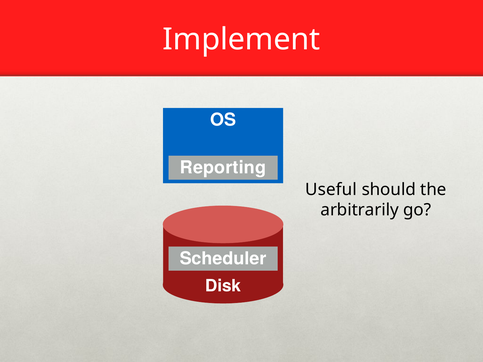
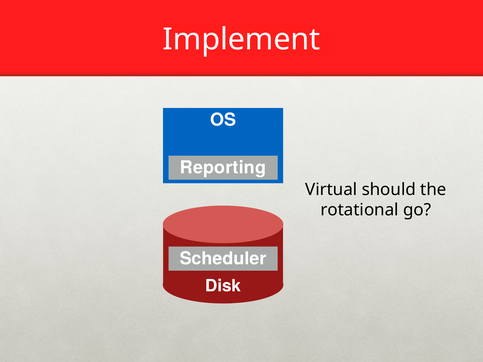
Useful: Useful -> Virtual
arbitrarily: arbitrarily -> rotational
